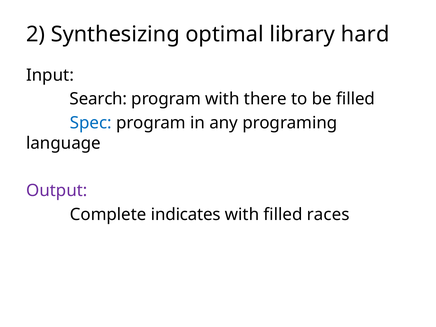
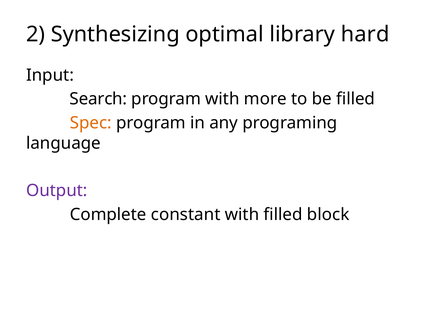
there: there -> more
Spec colour: blue -> orange
indicates: indicates -> constant
races: races -> block
